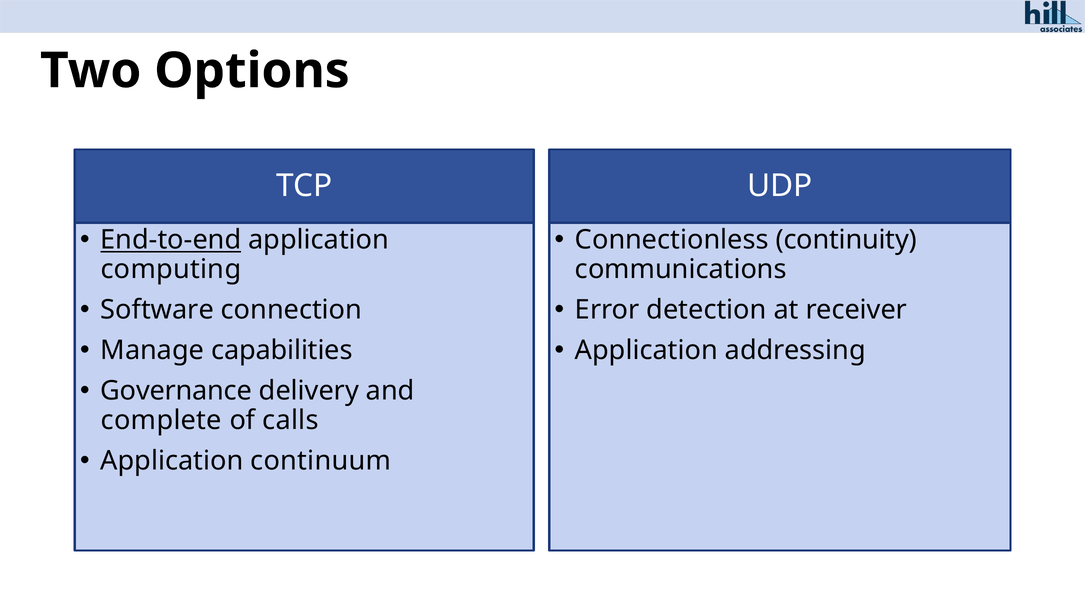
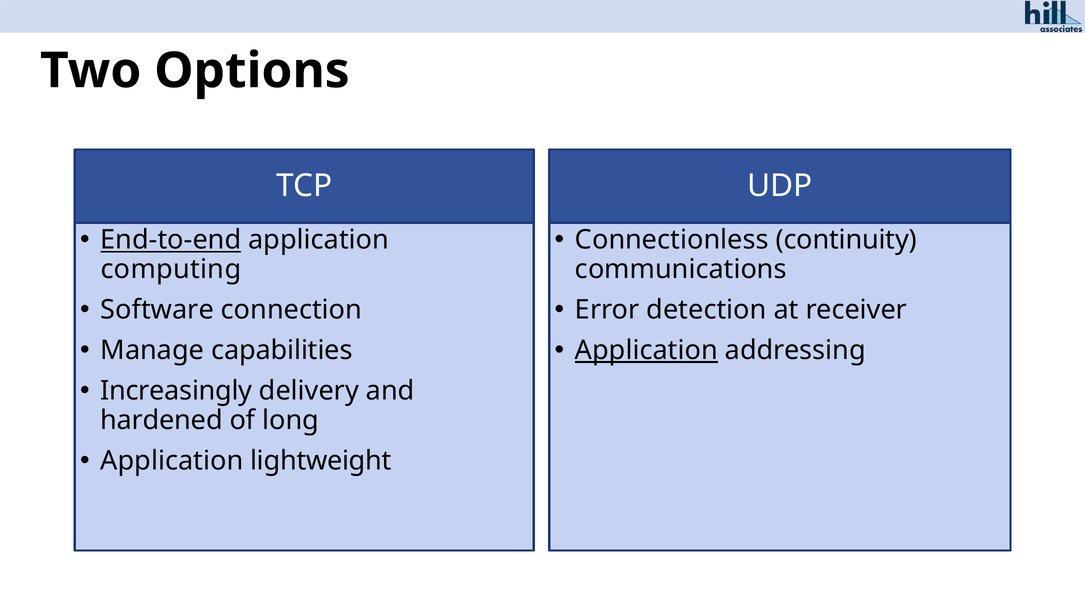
Application at (646, 351) underline: none -> present
Governance: Governance -> Increasingly
complete: complete -> hardened
calls: calls -> long
continuum: continuum -> lightweight
